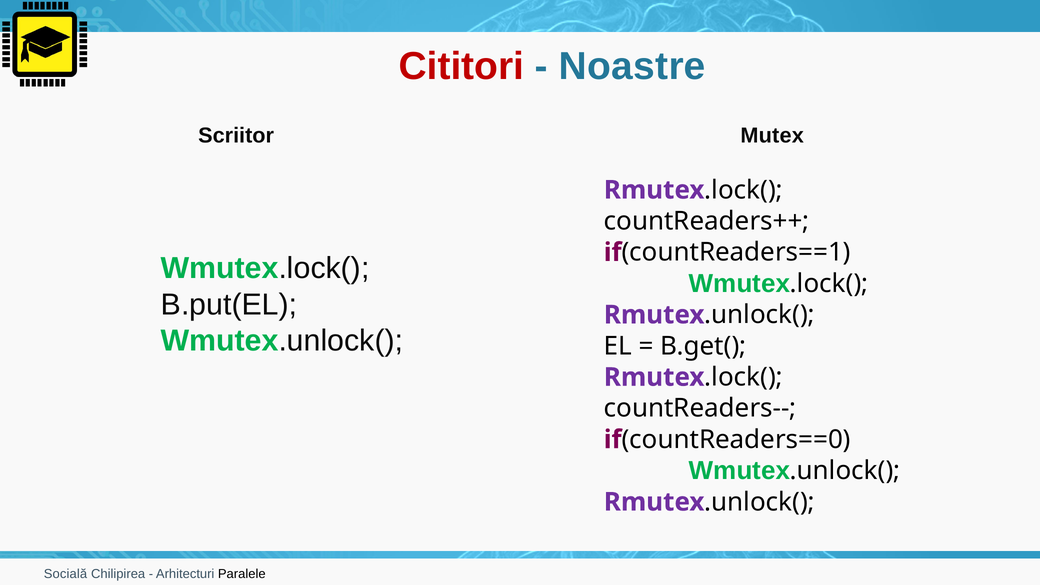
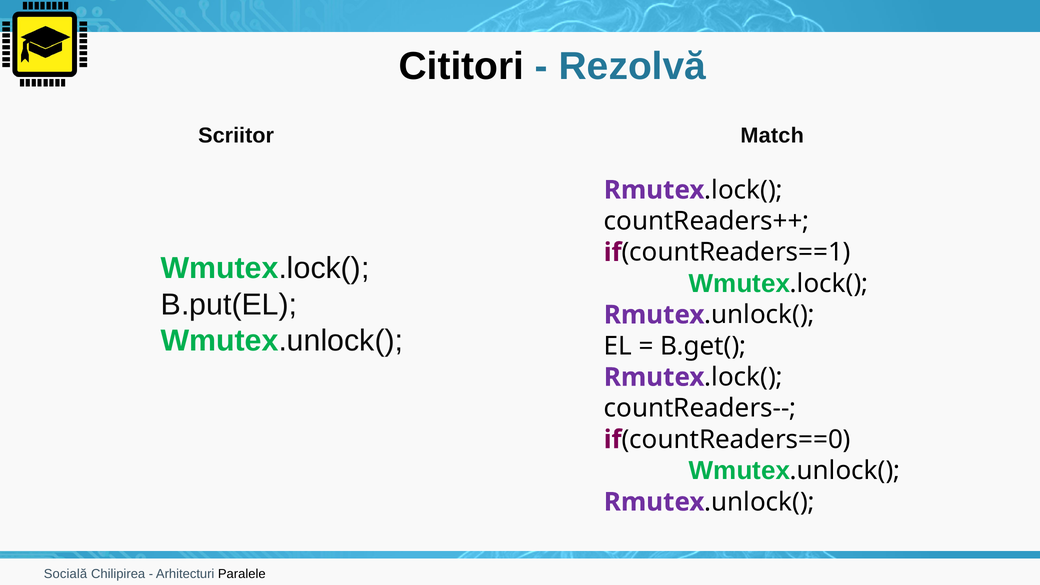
Cititori colour: red -> black
Noastre: Noastre -> Rezolvă
Mutex: Mutex -> Match
